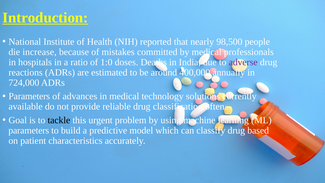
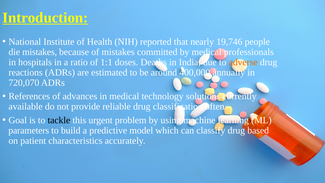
98,500: 98,500 -> 19,746
die increase: increase -> mistakes
1:0: 1:0 -> 1:1
adverse colour: purple -> orange
724,000: 724,000 -> 720,070
Parameters at (29, 96): Parameters -> References
